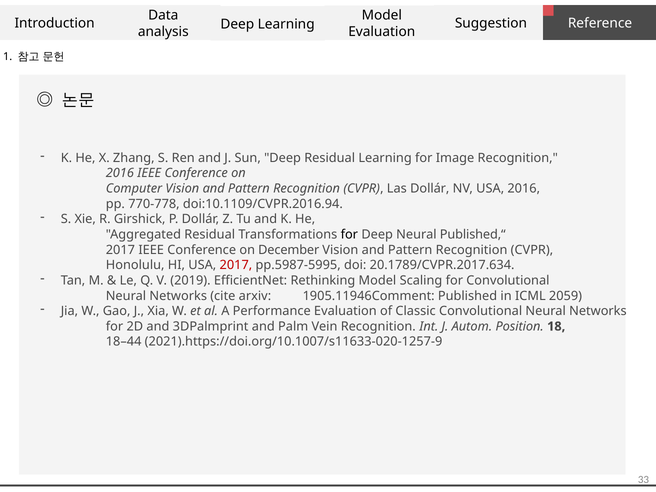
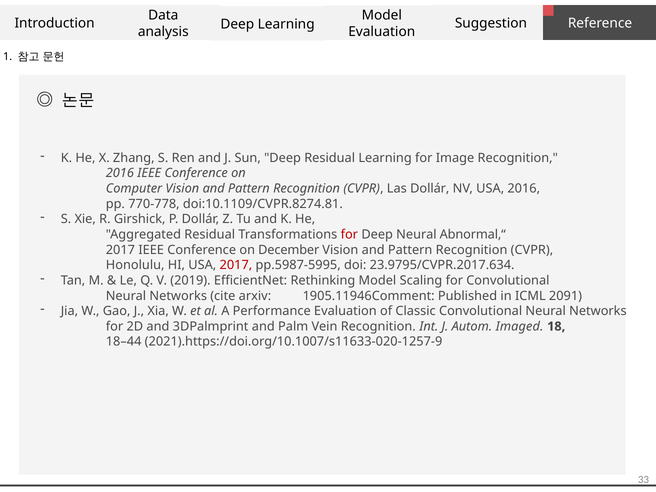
doi:10.1109/CVPR.2016.94: doi:10.1109/CVPR.2016.94 -> doi:10.1109/CVPR.8274.81
for at (349, 235) colour: black -> red
Published,“: Published,“ -> Abnormal,“
20.1789/CVPR.2017.634: 20.1789/CVPR.2017.634 -> 23.9795/CVPR.2017.634
2059: 2059 -> 2091
Position: Position -> Imaged
